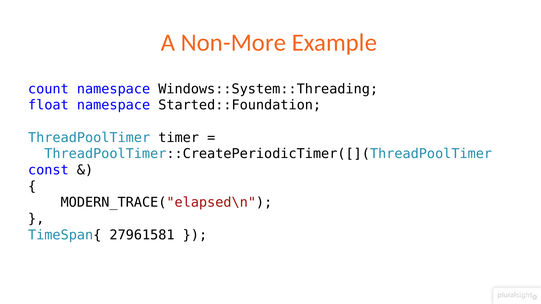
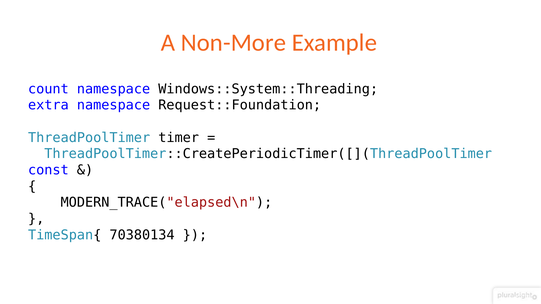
float: float -> extra
Started::Foundation: Started::Foundation -> Request::Foundation
27961581: 27961581 -> 70380134
